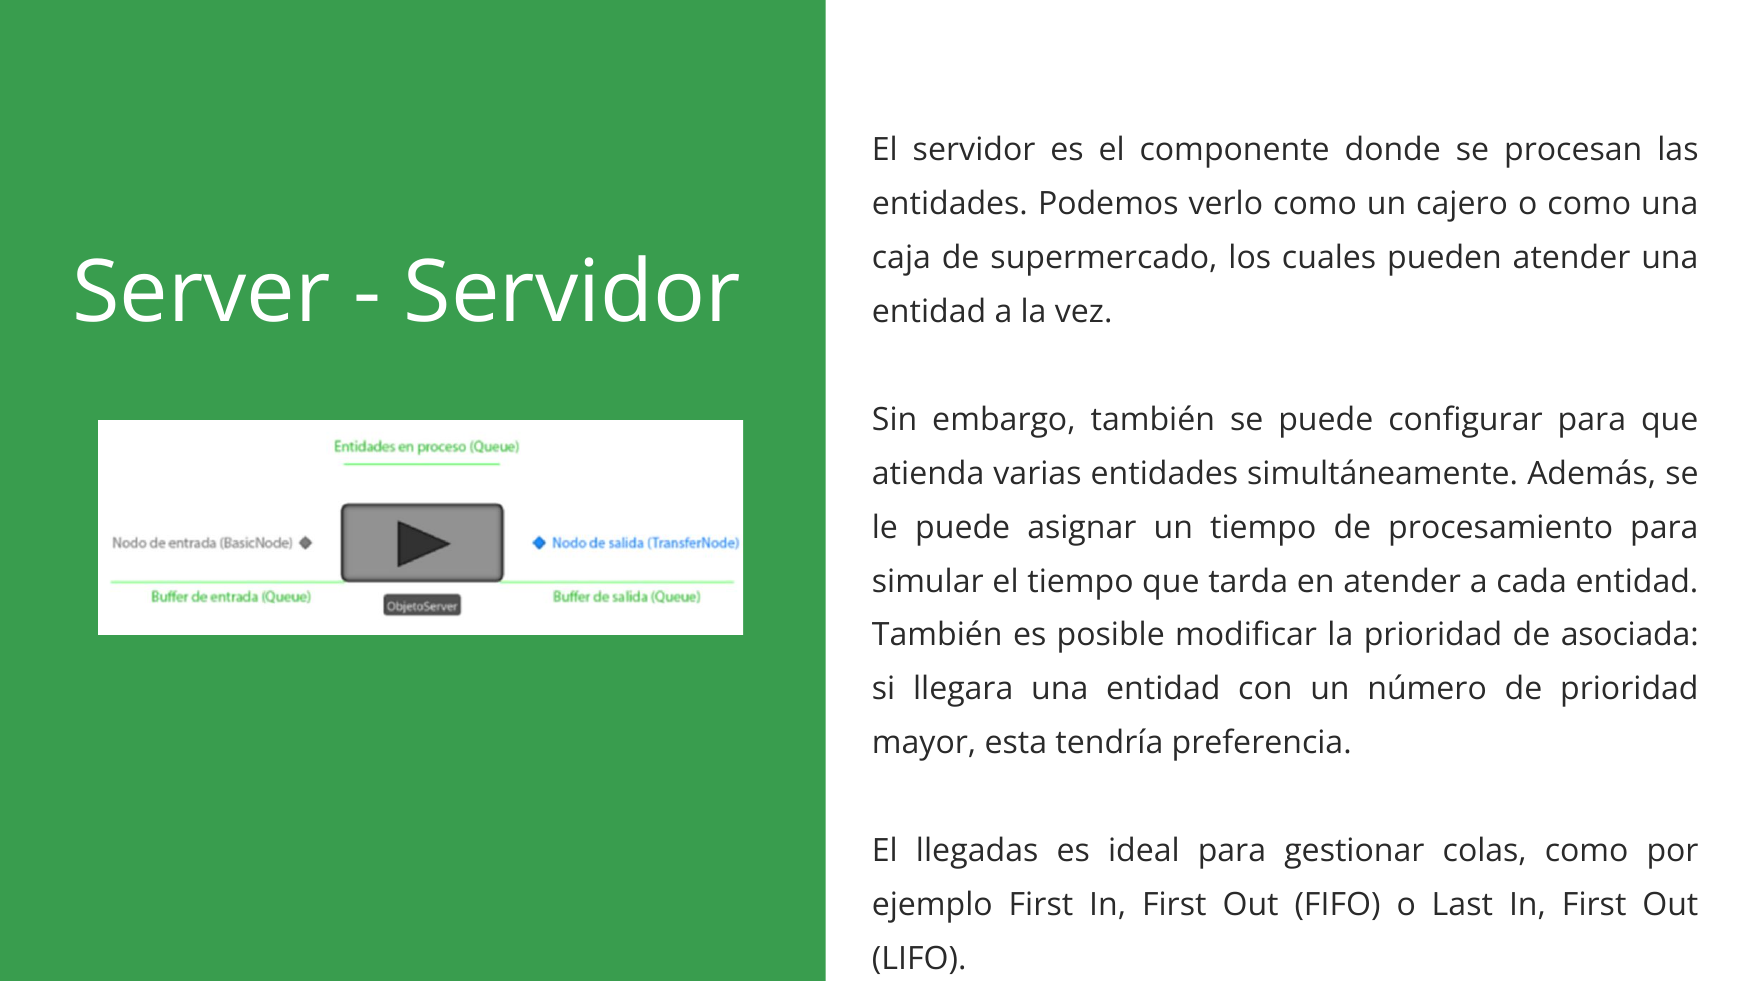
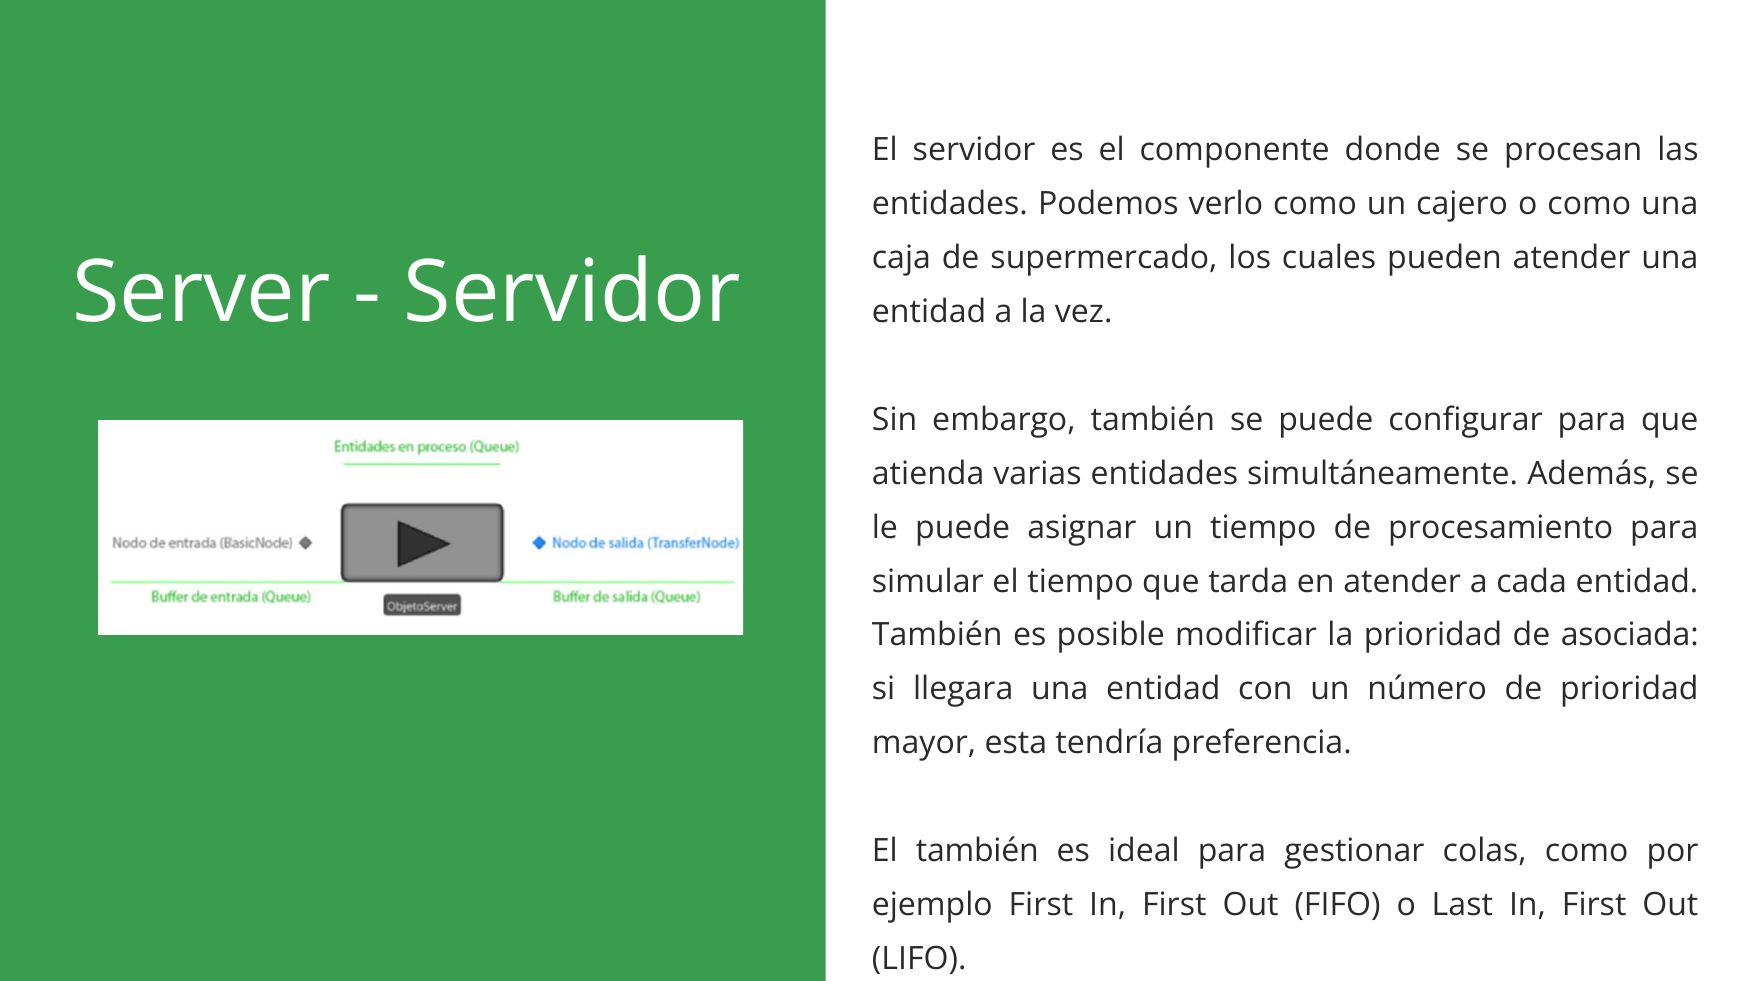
El llegadas: llegadas -> también
